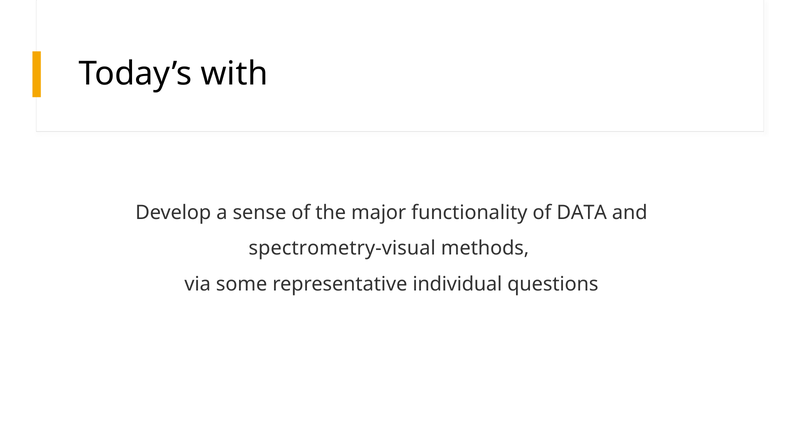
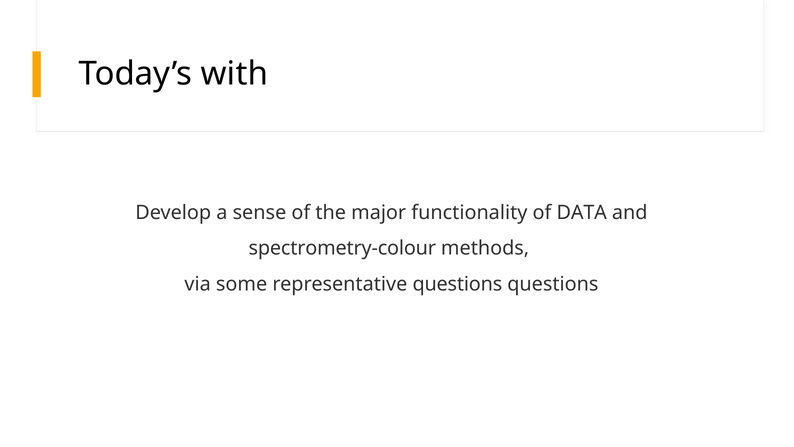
spectrometry-visual: spectrometry-visual -> spectrometry-colour
representative individual: individual -> questions
